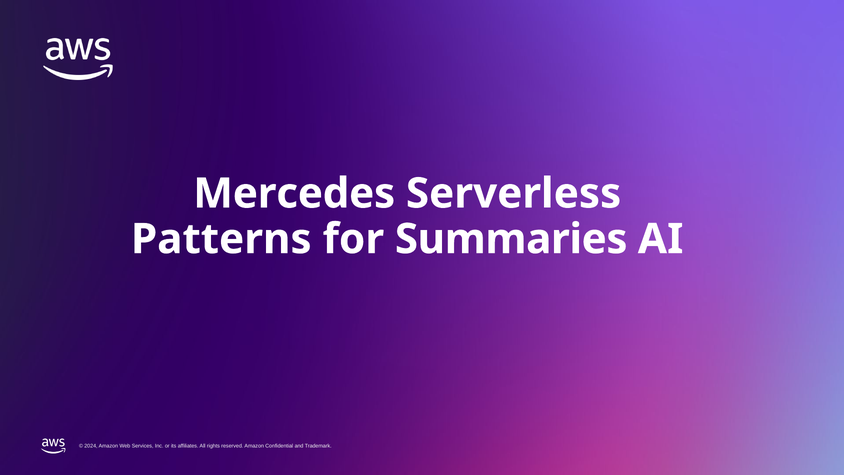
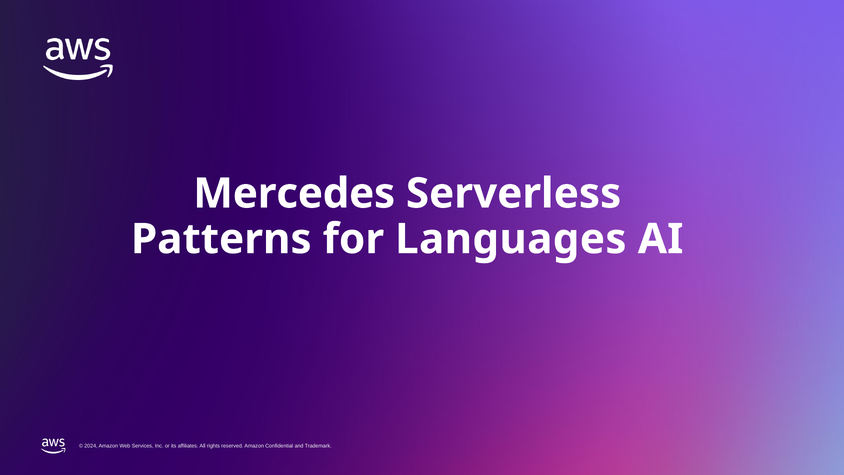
Summaries: Summaries -> Languages
